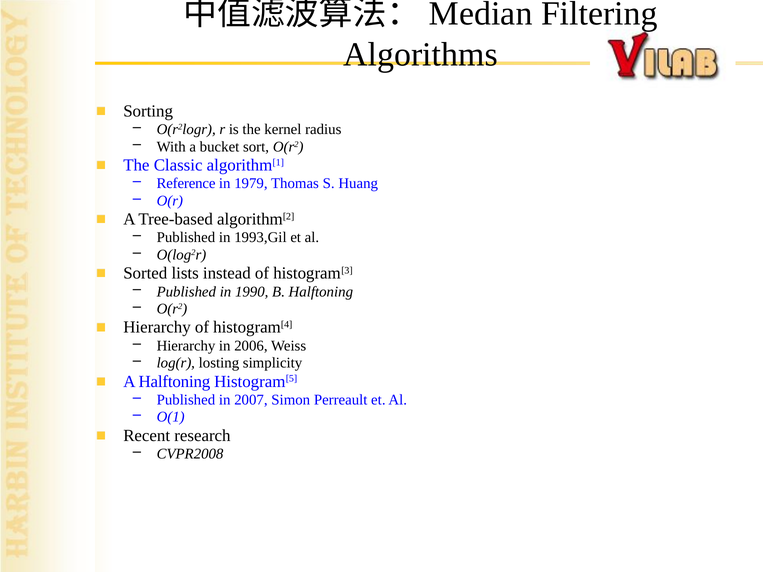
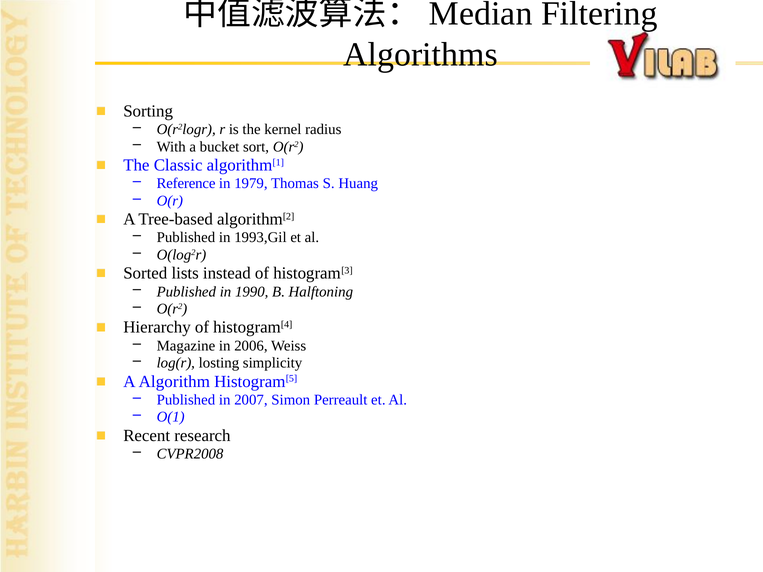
Hierarchy at (186, 346): Hierarchy -> Magazine
A Halftoning: Halftoning -> Algorithm
